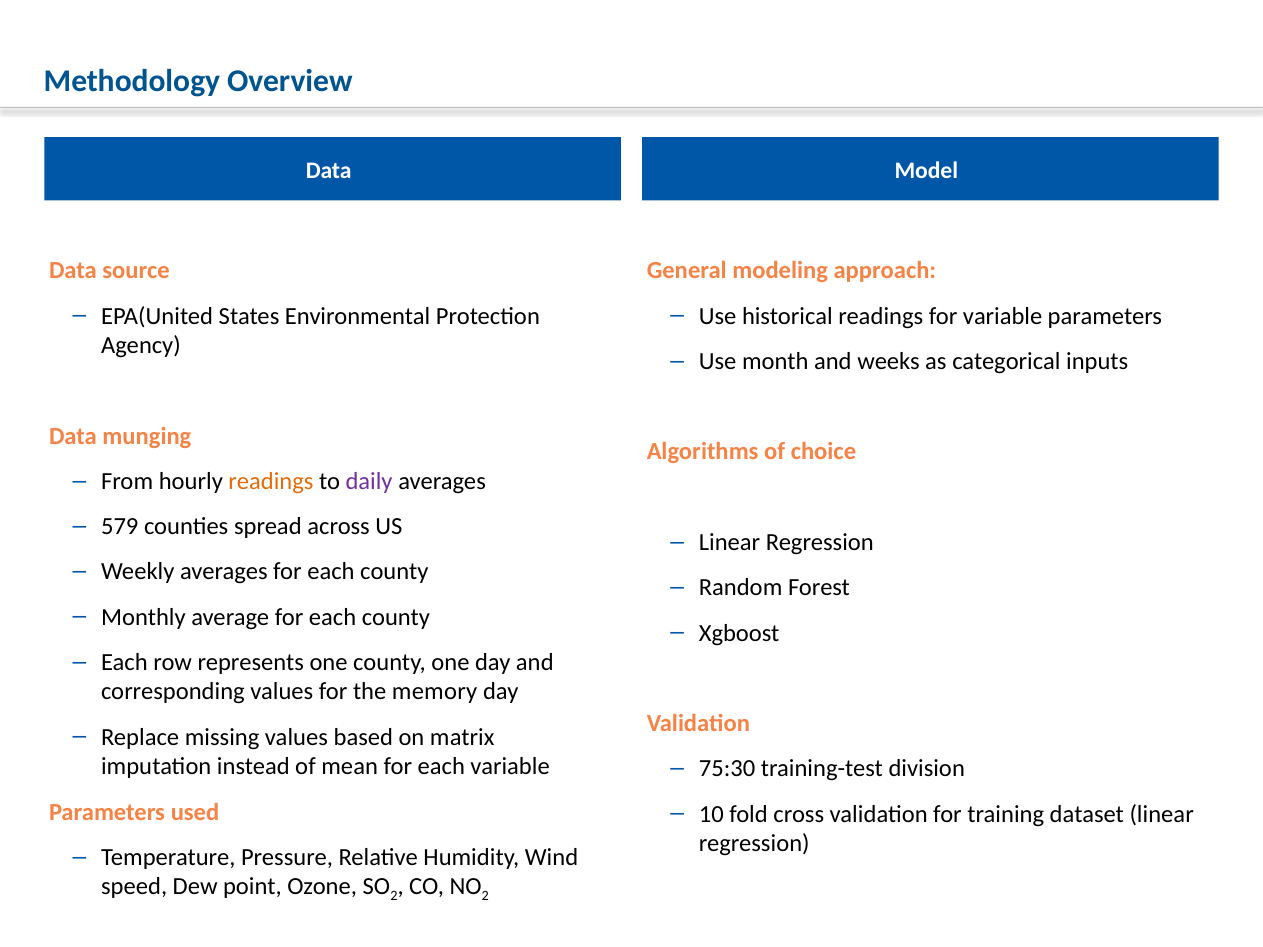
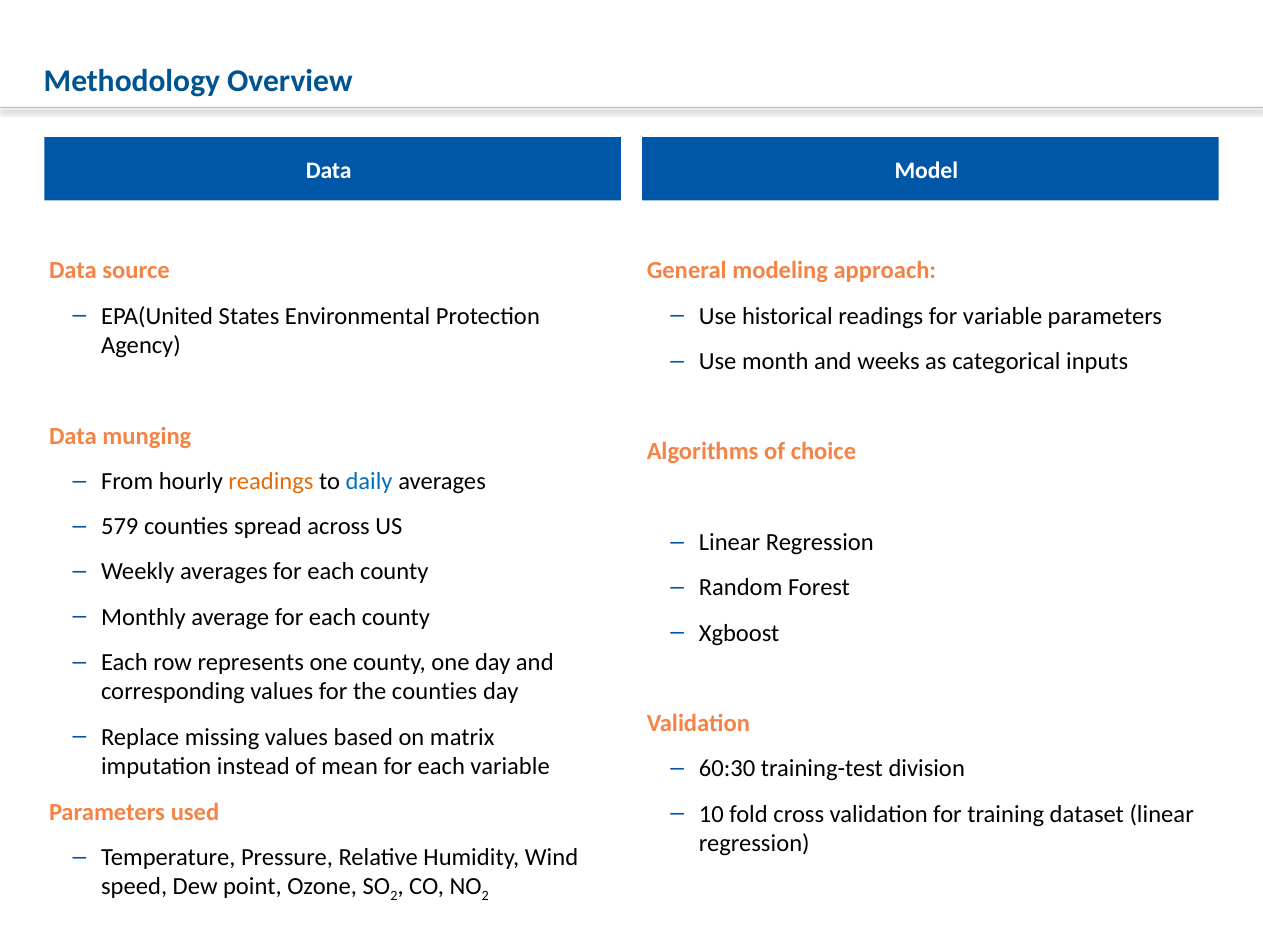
daily colour: purple -> blue
the memory: memory -> counties
75:30: 75:30 -> 60:30
